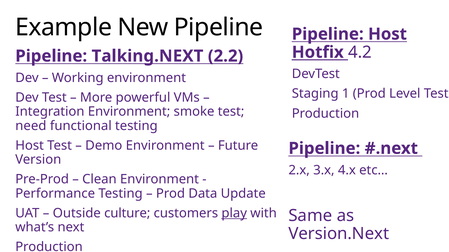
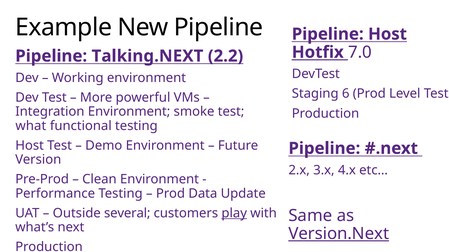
4.2: 4.2 -> 7.0
1: 1 -> 6
need: need -> what
culture: culture -> several
Version.Next underline: none -> present
